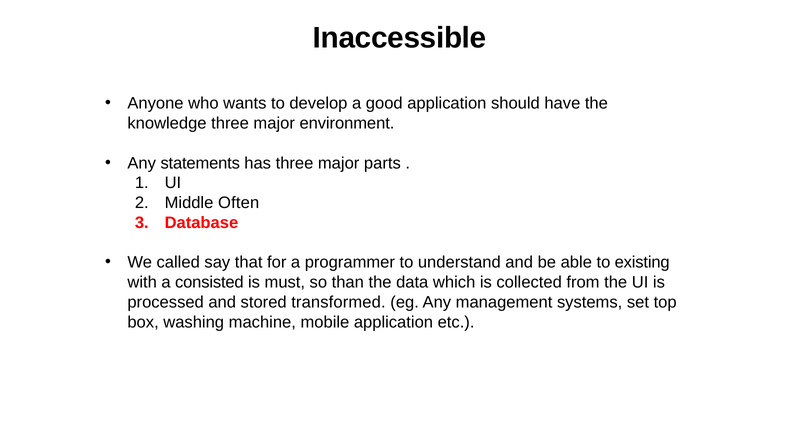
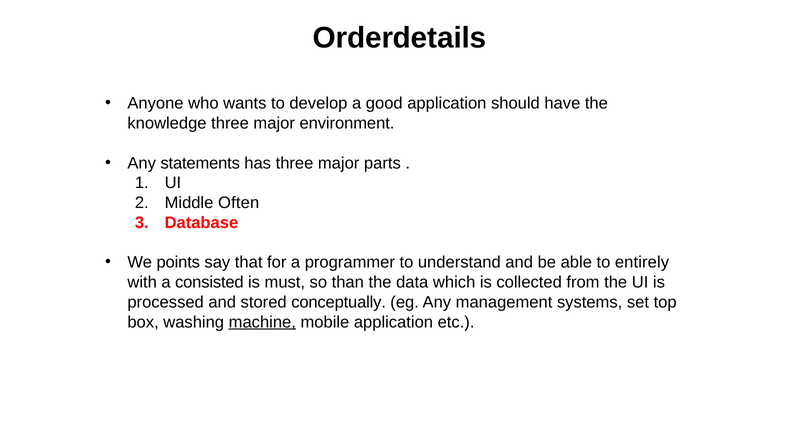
Inaccessible: Inaccessible -> Orderdetails
called: called -> points
existing: existing -> entirely
transformed: transformed -> conceptually
machine underline: none -> present
